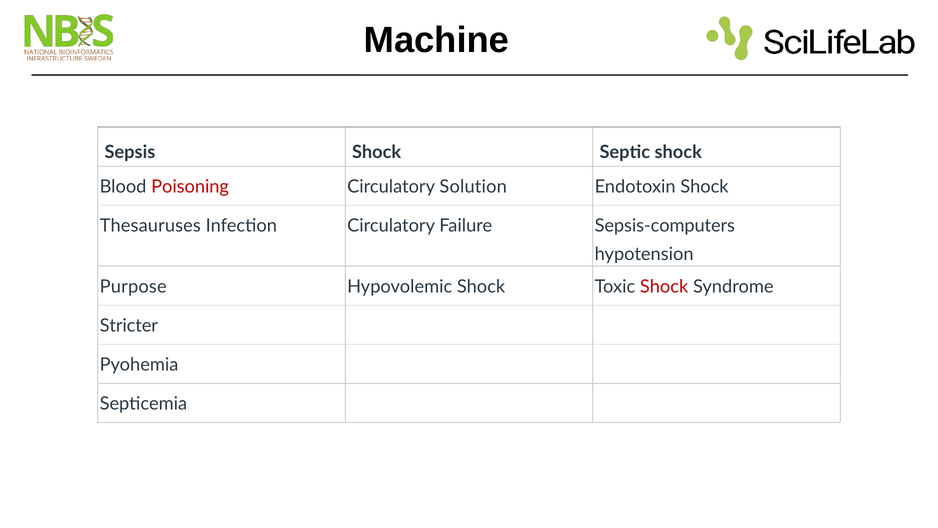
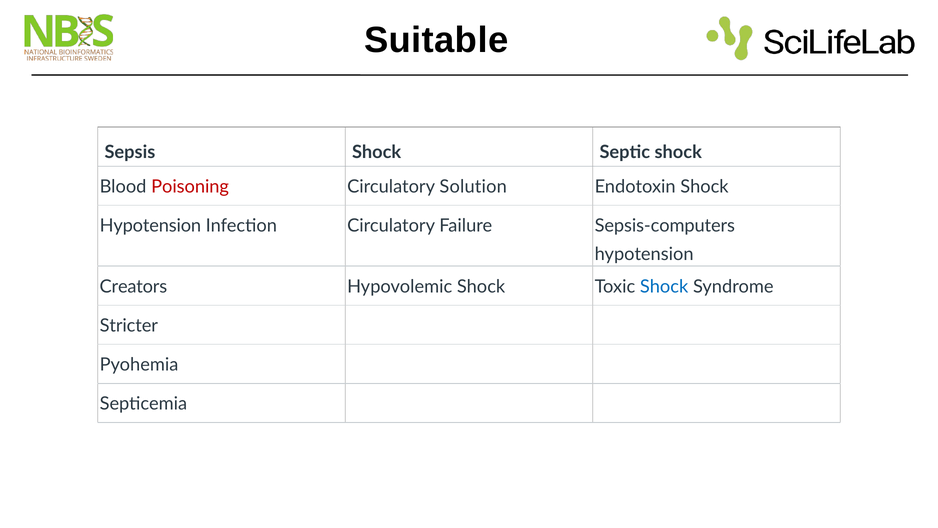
Machine: Machine -> Suitable
Thesauruses at (150, 226): Thesauruses -> Hypotension
Purpose: Purpose -> Creators
Shock at (664, 286) colour: red -> blue
